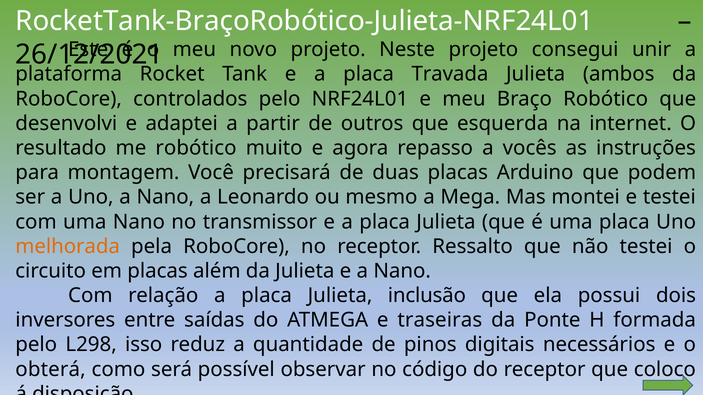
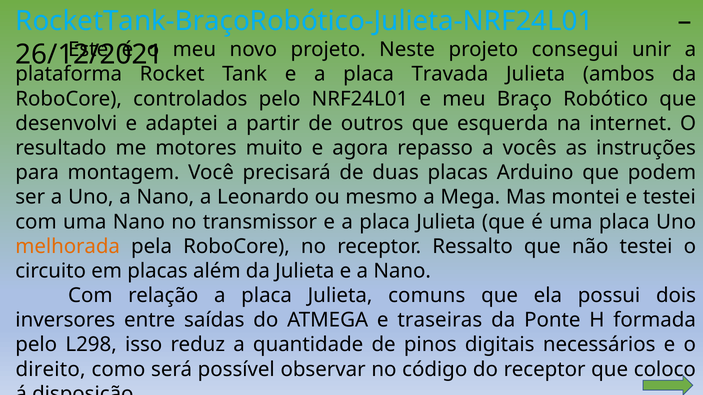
RocketTank-BraçoRobótico-Julieta-NRF24L01 colour: white -> light blue
me robótico: robótico -> motores
inclusão: inclusão -> comuns
obterá: obterá -> direito
